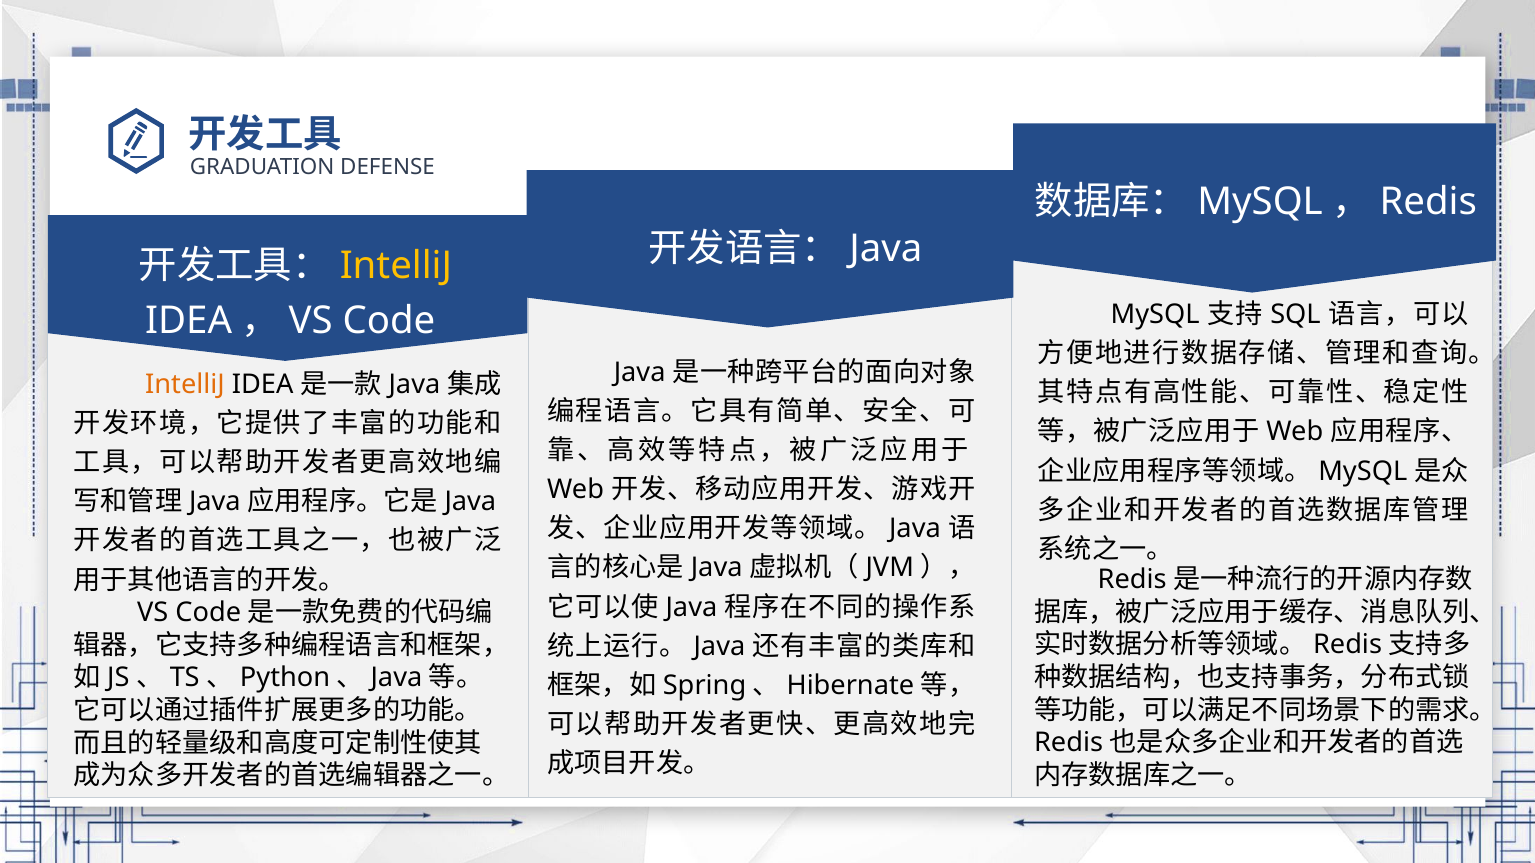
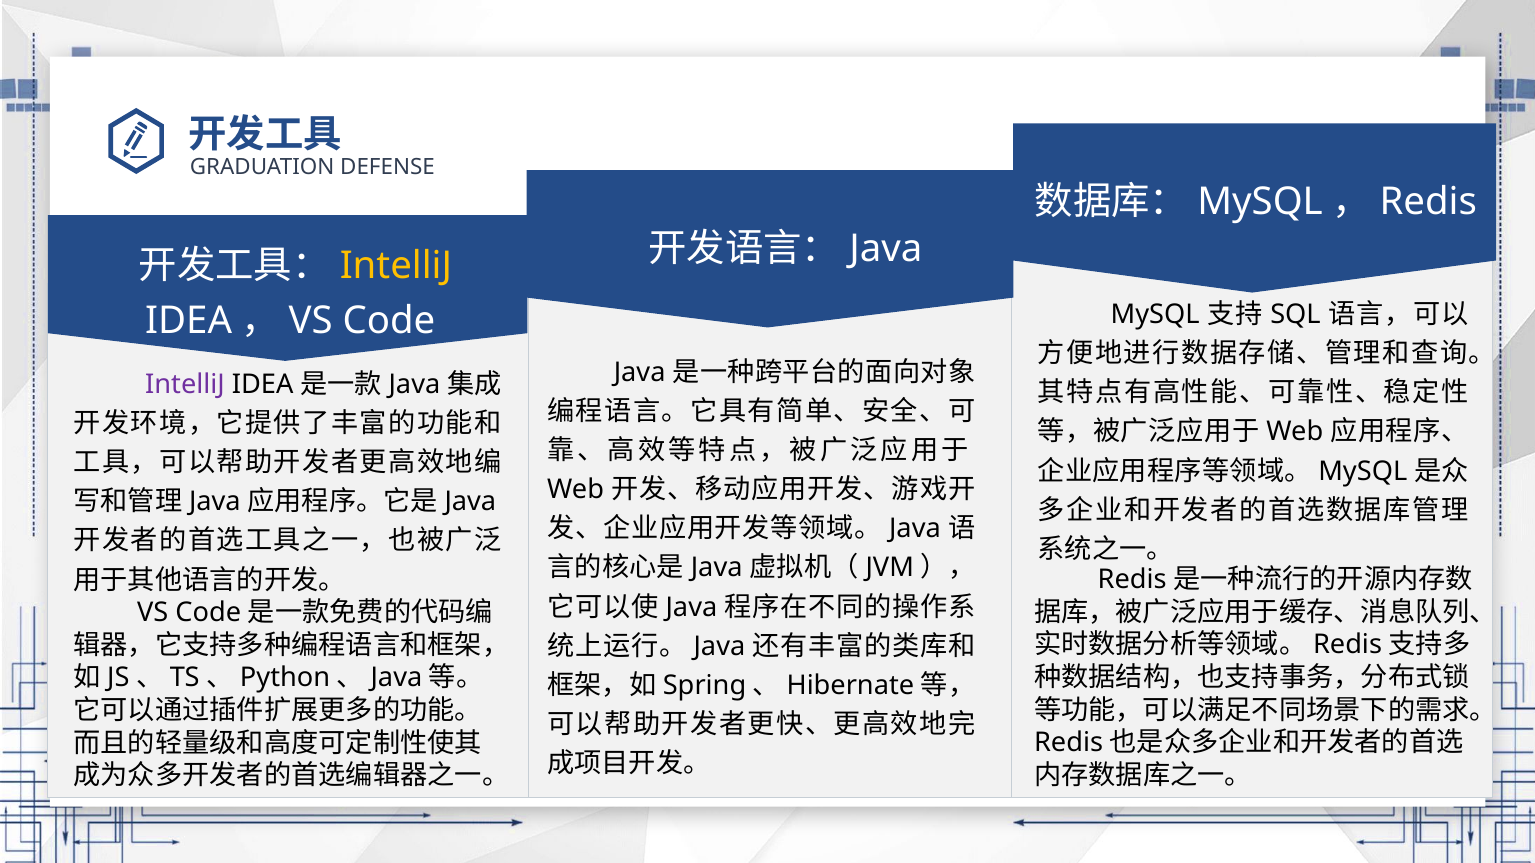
IntelliJ at (185, 385) colour: orange -> purple
